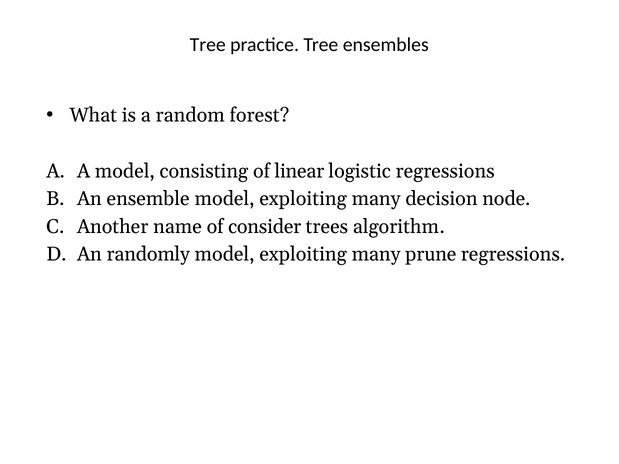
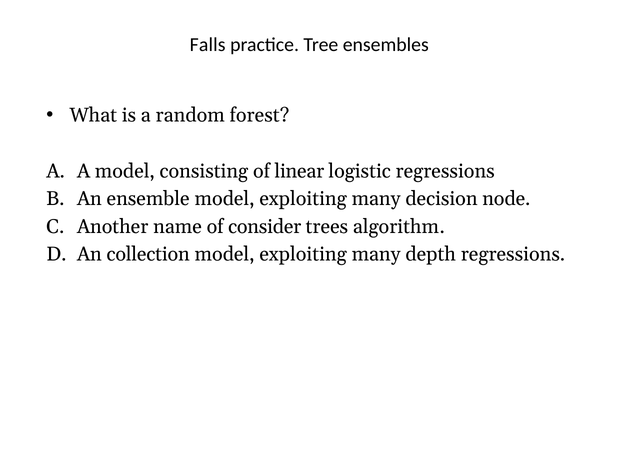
Tree at (208, 45): Tree -> Falls
randomly: randomly -> collection
prune: prune -> depth
